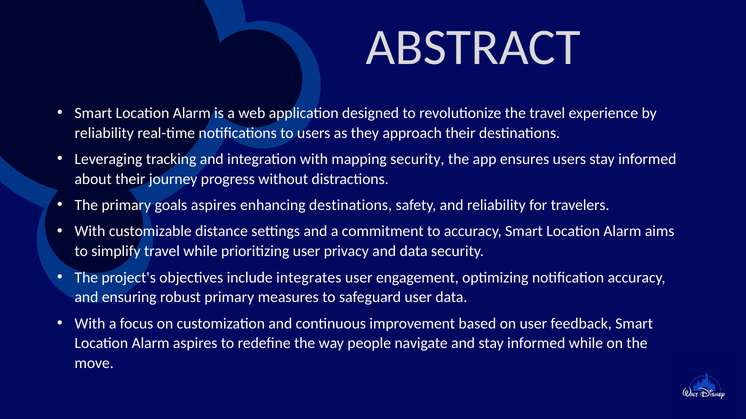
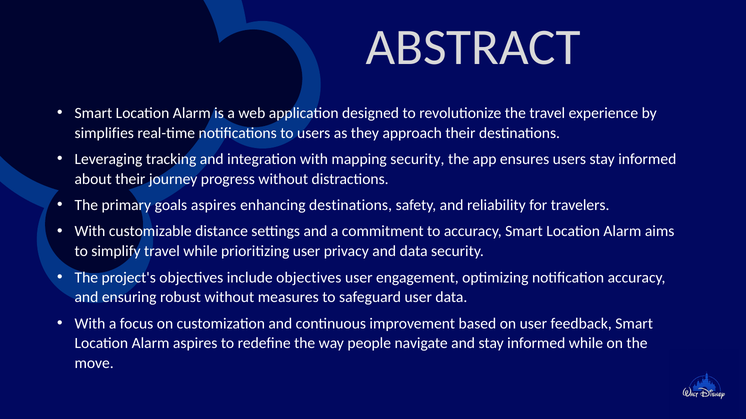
reliability at (104, 133): reliability -> simplifies
include integrates: integrates -> objectives
robust primary: primary -> without
